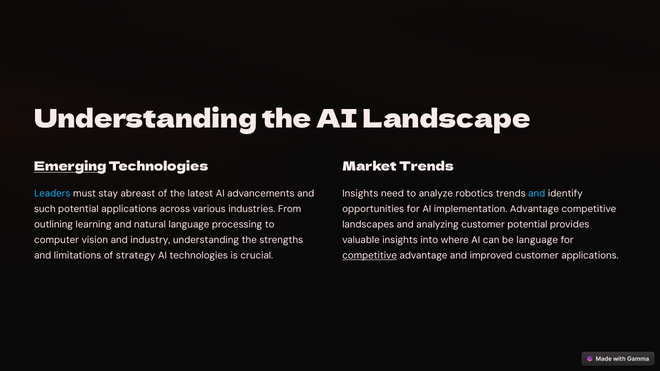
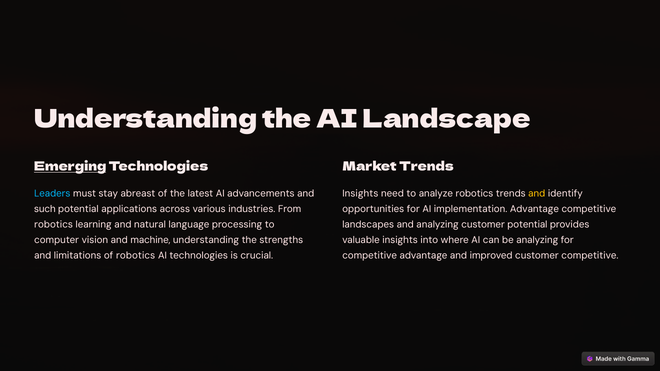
and at (537, 194) colour: light blue -> yellow
outlining at (54, 225): outlining -> robotics
industry: industry -> machine
be language: language -> analyzing
of strategy: strategy -> robotics
competitive at (370, 256) underline: present -> none
customer applications: applications -> competitive
